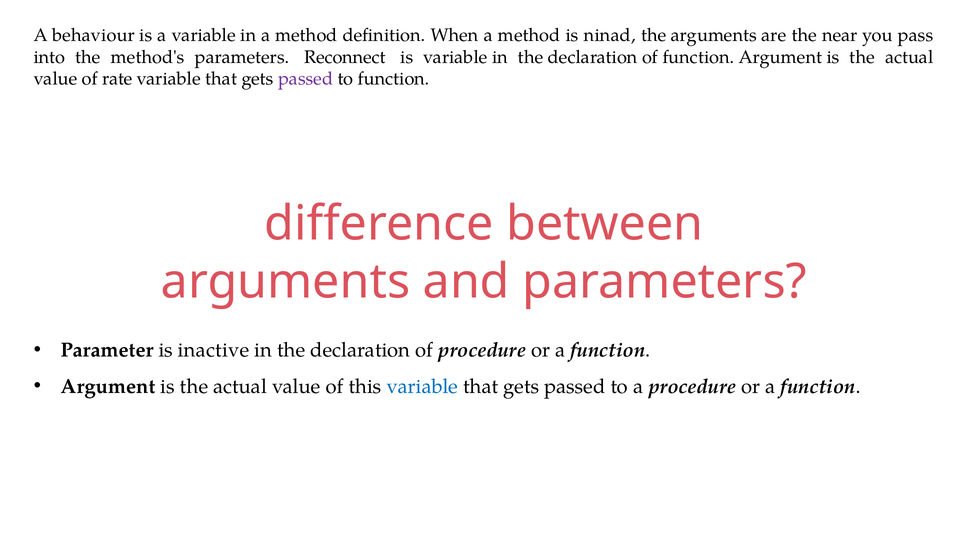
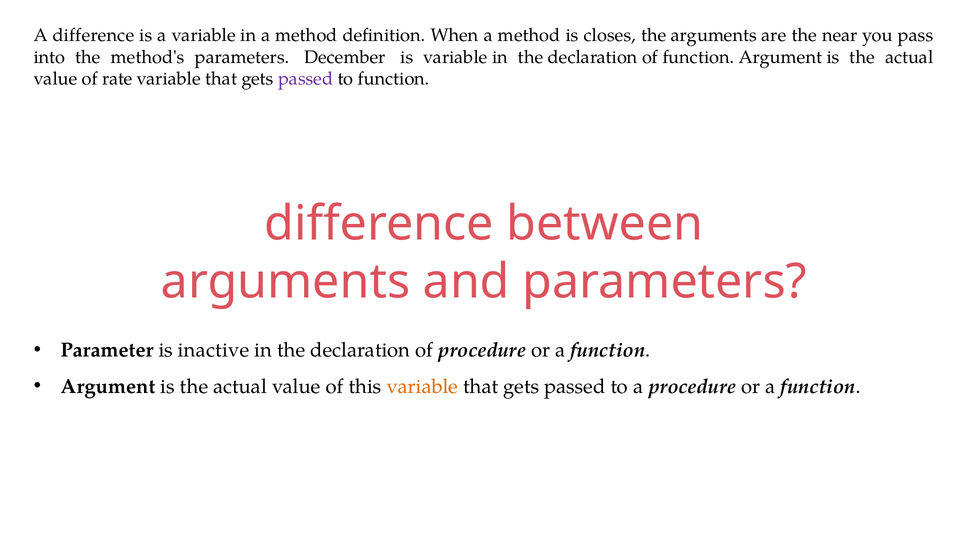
A behaviour: behaviour -> difference
ninad: ninad -> closes
Reconnect: Reconnect -> December
variable at (422, 386) colour: blue -> orange
